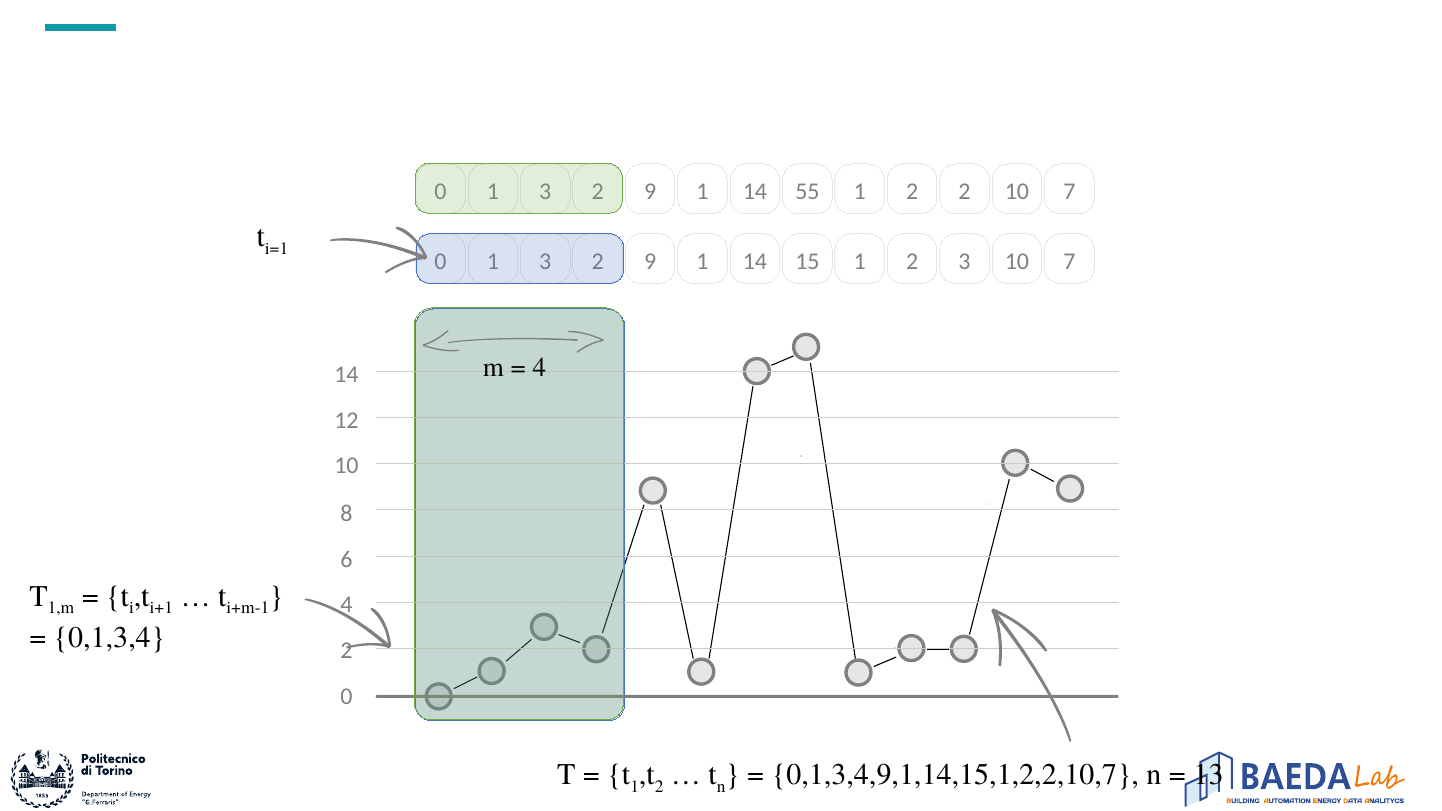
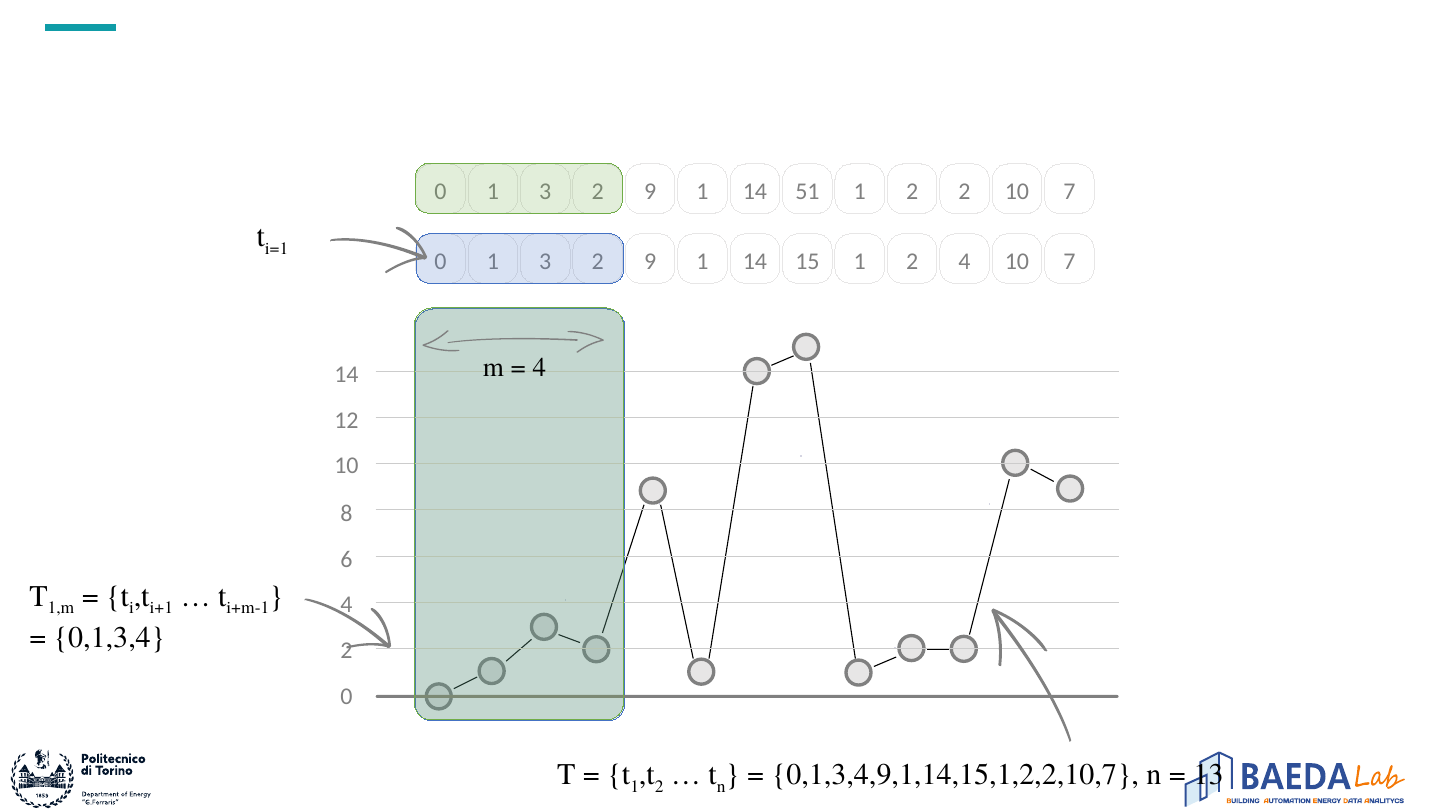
55: 55 -> 51
2 3: 3 -> 4
